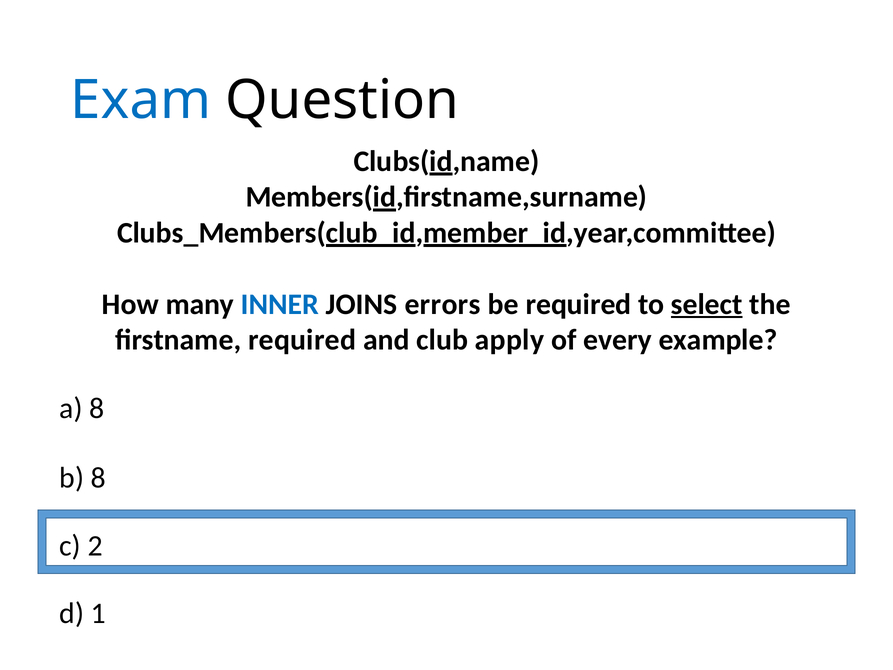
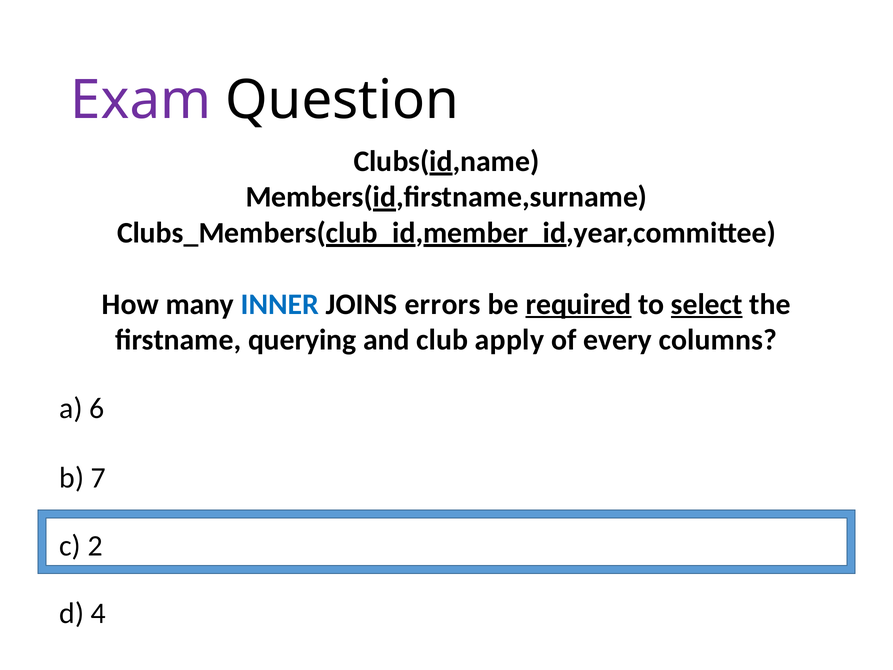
Exam colour: blue -> purple
required at (579, 304) underline: none -> present
firstname required: required -> querying
example: example -> columns
a 8: 8 -> 6
b 8: 8 -> 7
1: 1 -> 4
